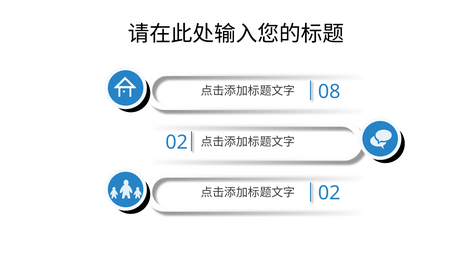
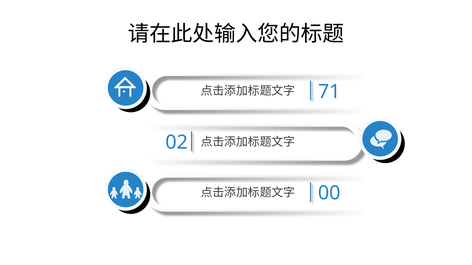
08: 08 -> 71
02 at (329, 194): 02 -> 00
